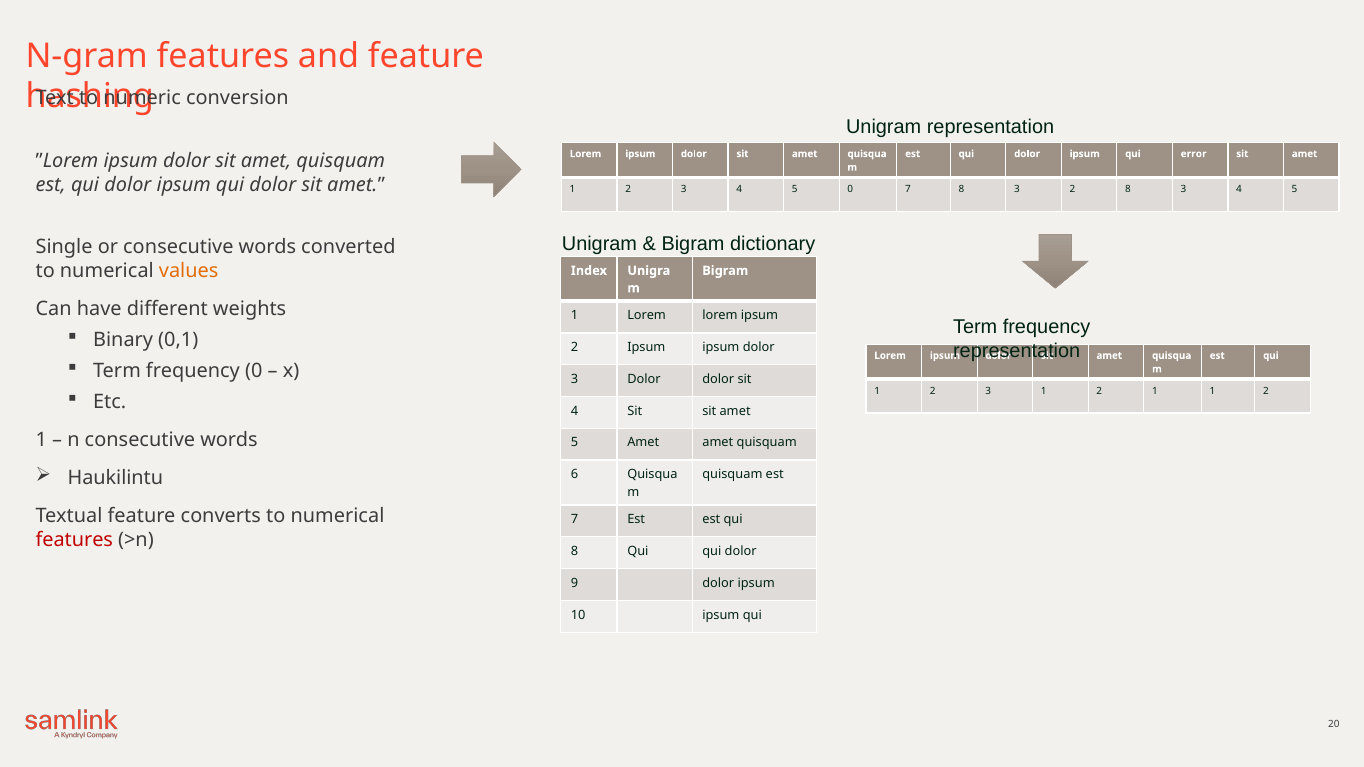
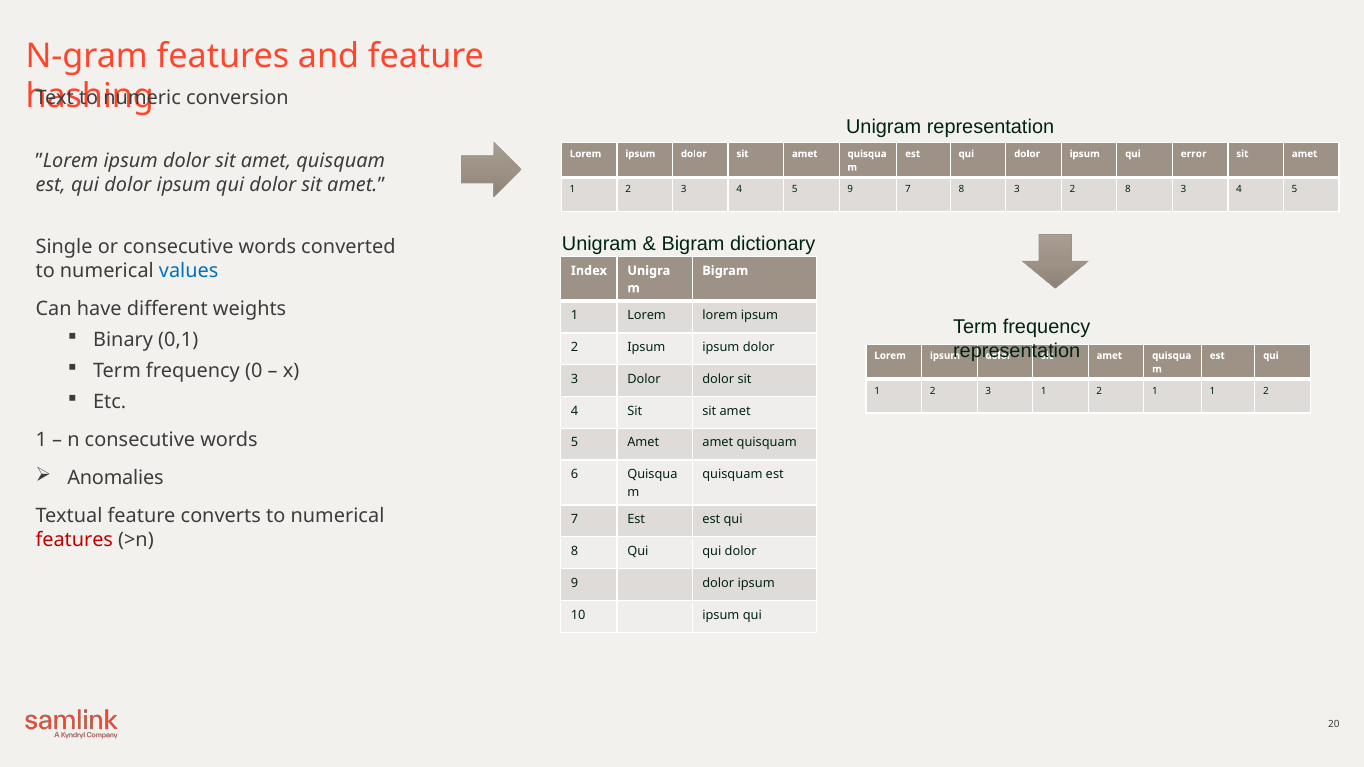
5 0: 0 -> 9
values colour: orange -> blue
Haukilintu: Haukilintu -> Anomalies
